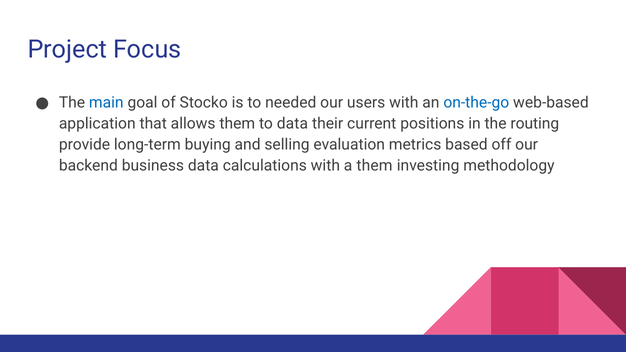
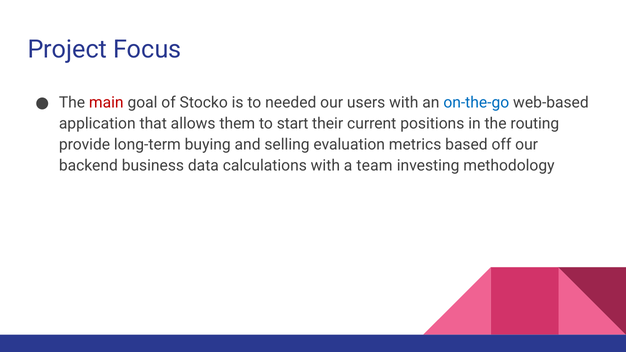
main colour: blue -> red
to data: data -> start
a them: them -> team
